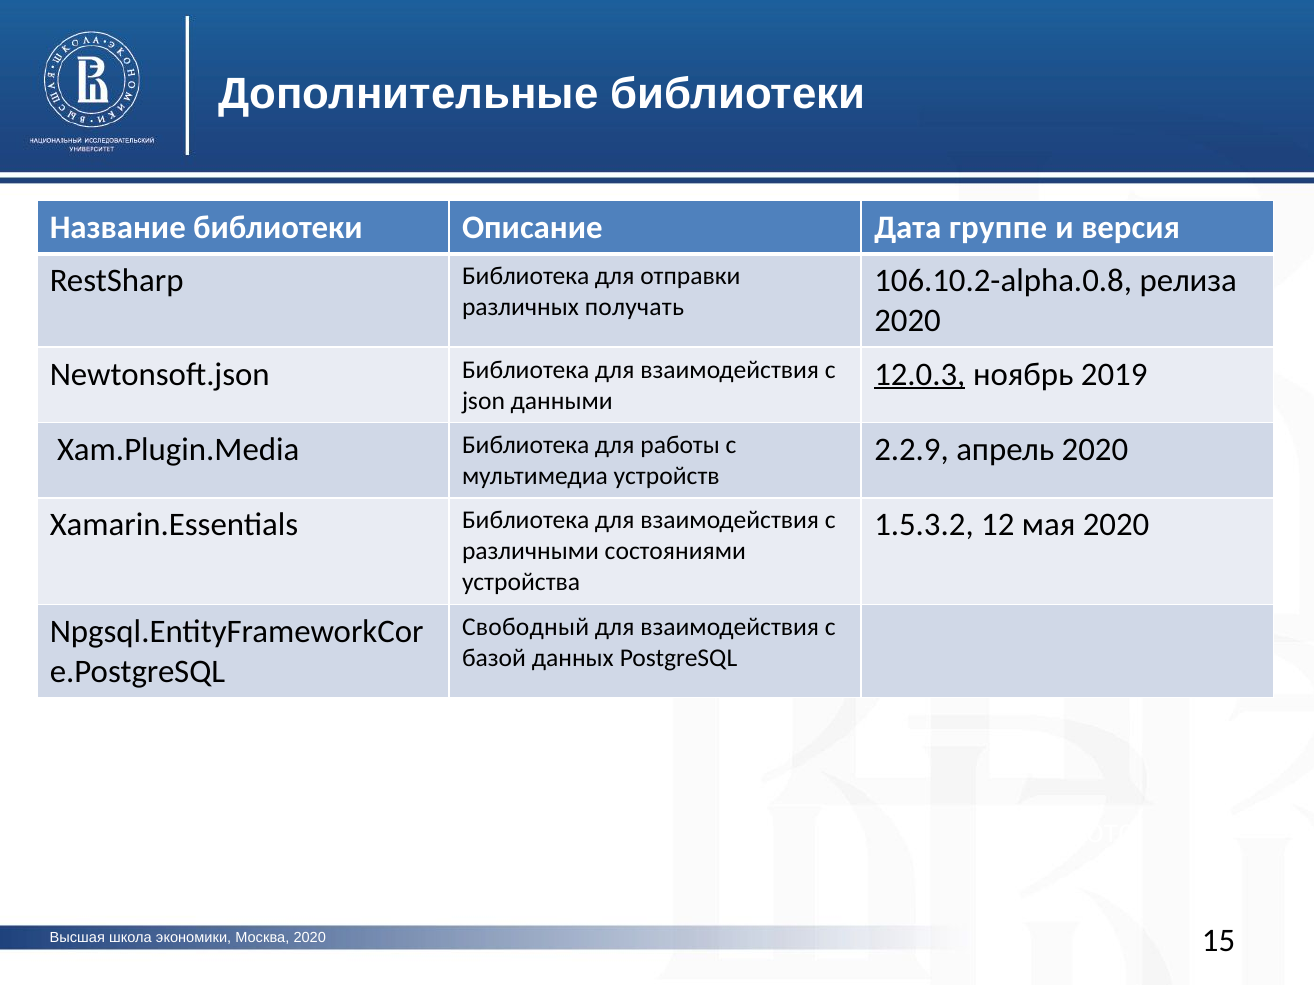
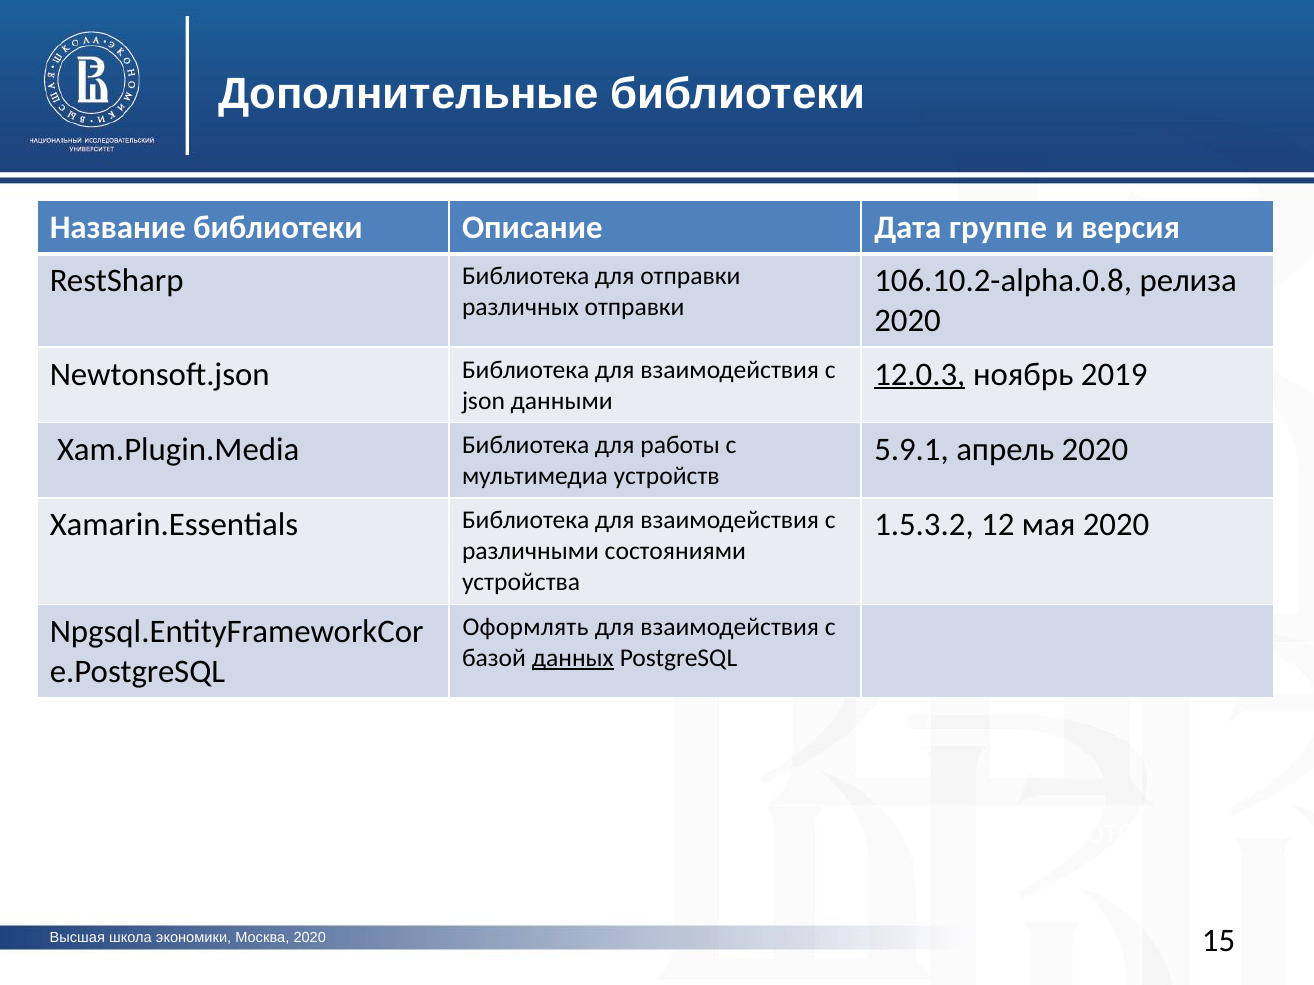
различных получать: получать -> отправки
2.2.9: 2.2.9 -> 5.9.1
Свободный: Свободный -> Оформлять
данных underline: none -> present
